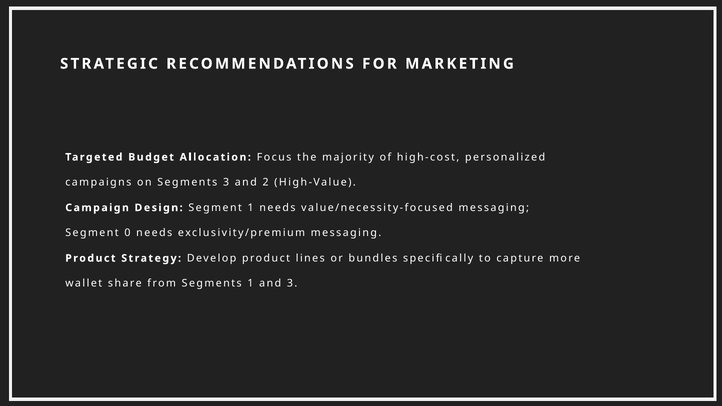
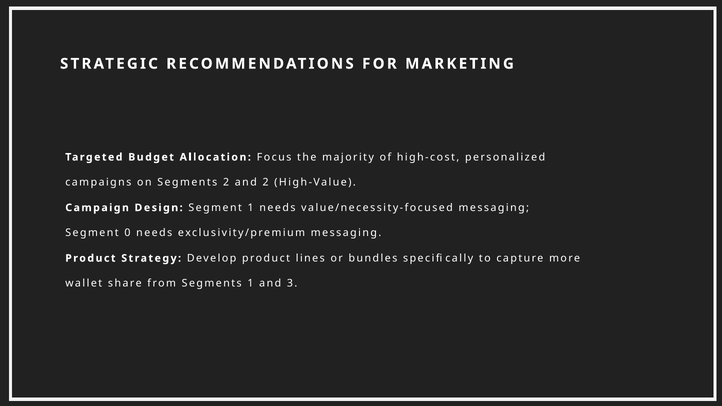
Segments 3: 3 -> 2
